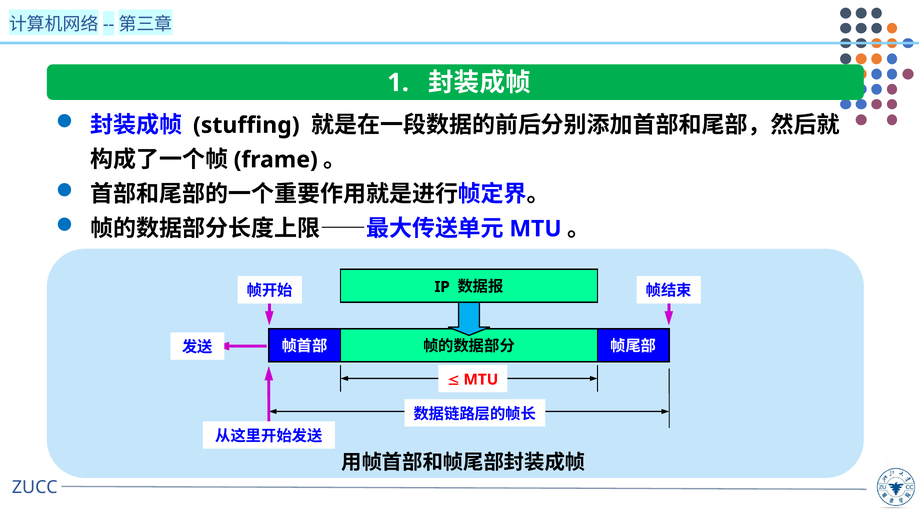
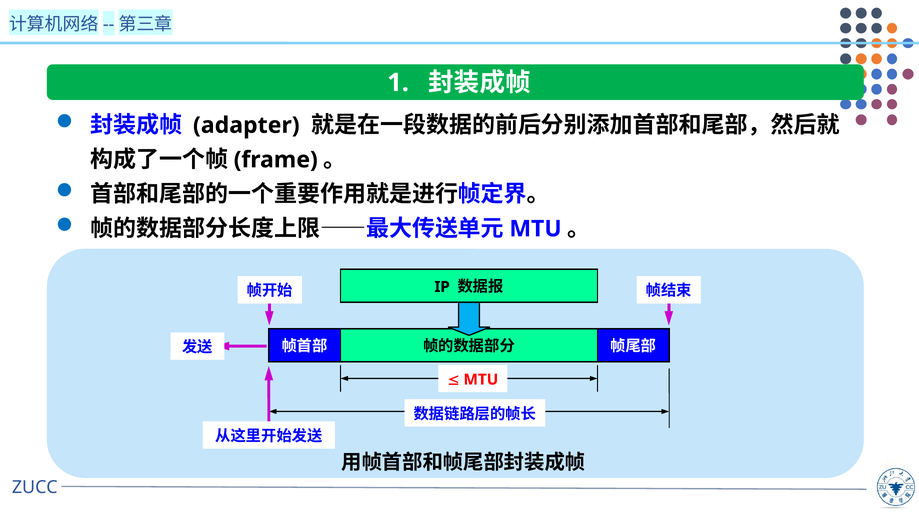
stuffing: stuffing -> adapter
